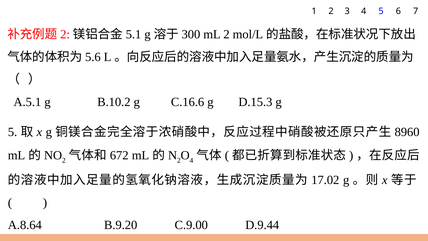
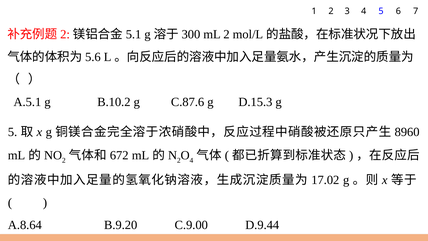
C.16.6: C.16.6 -> C.87.6
